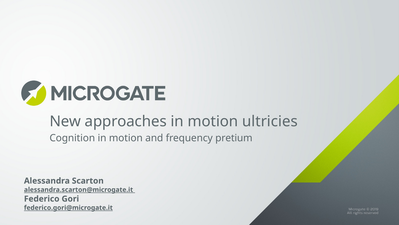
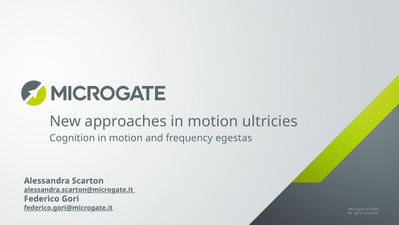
pretium: pretium -> egestas
